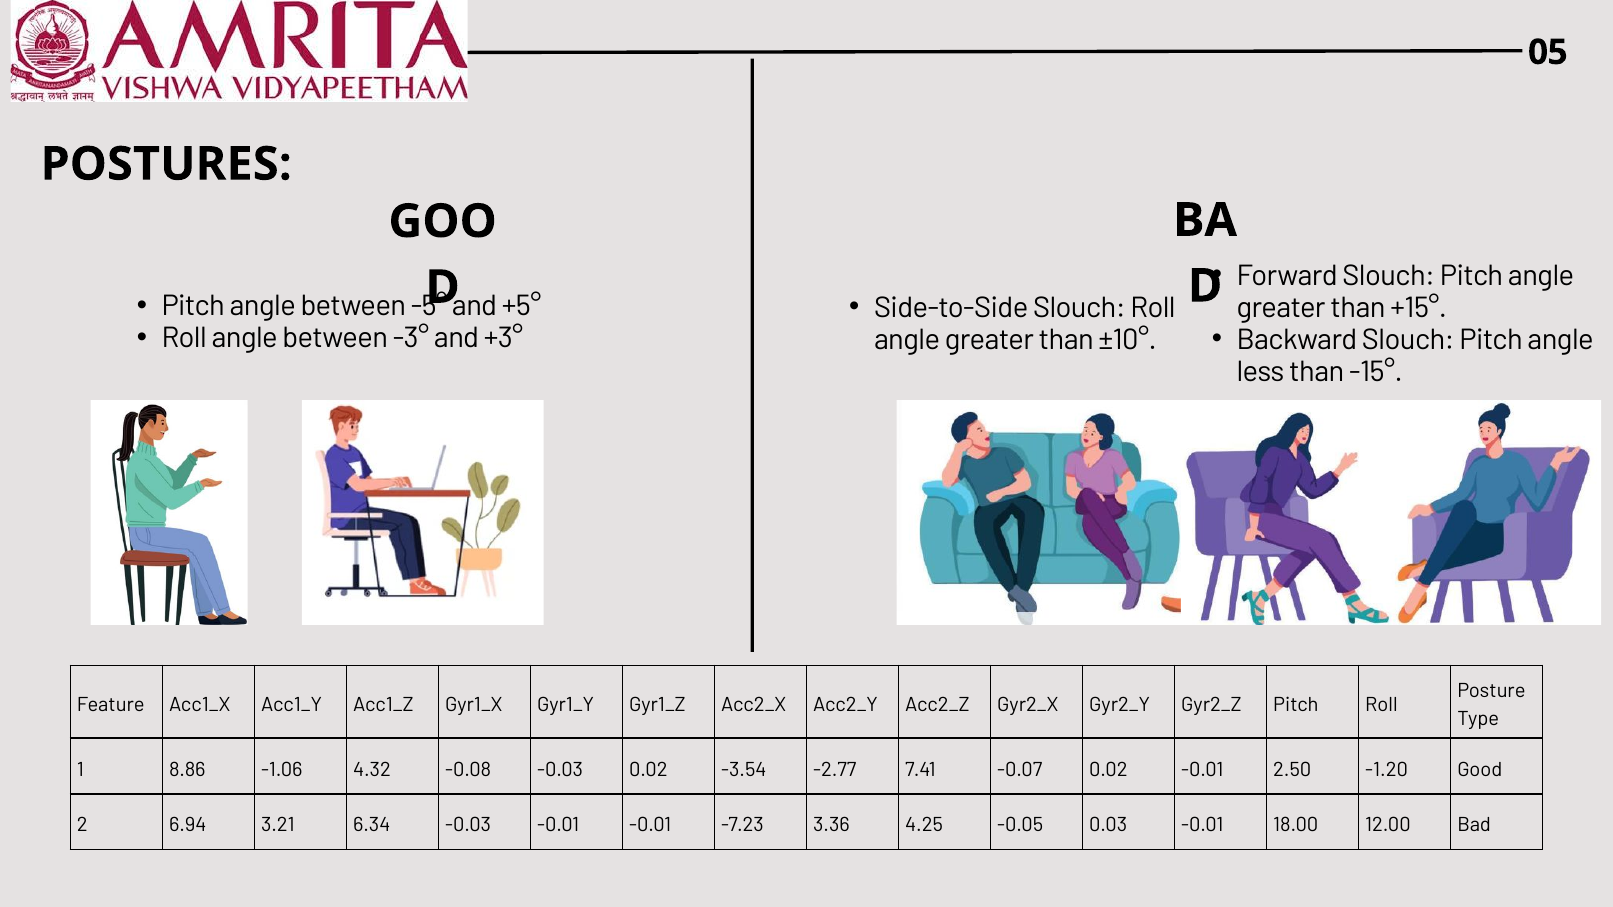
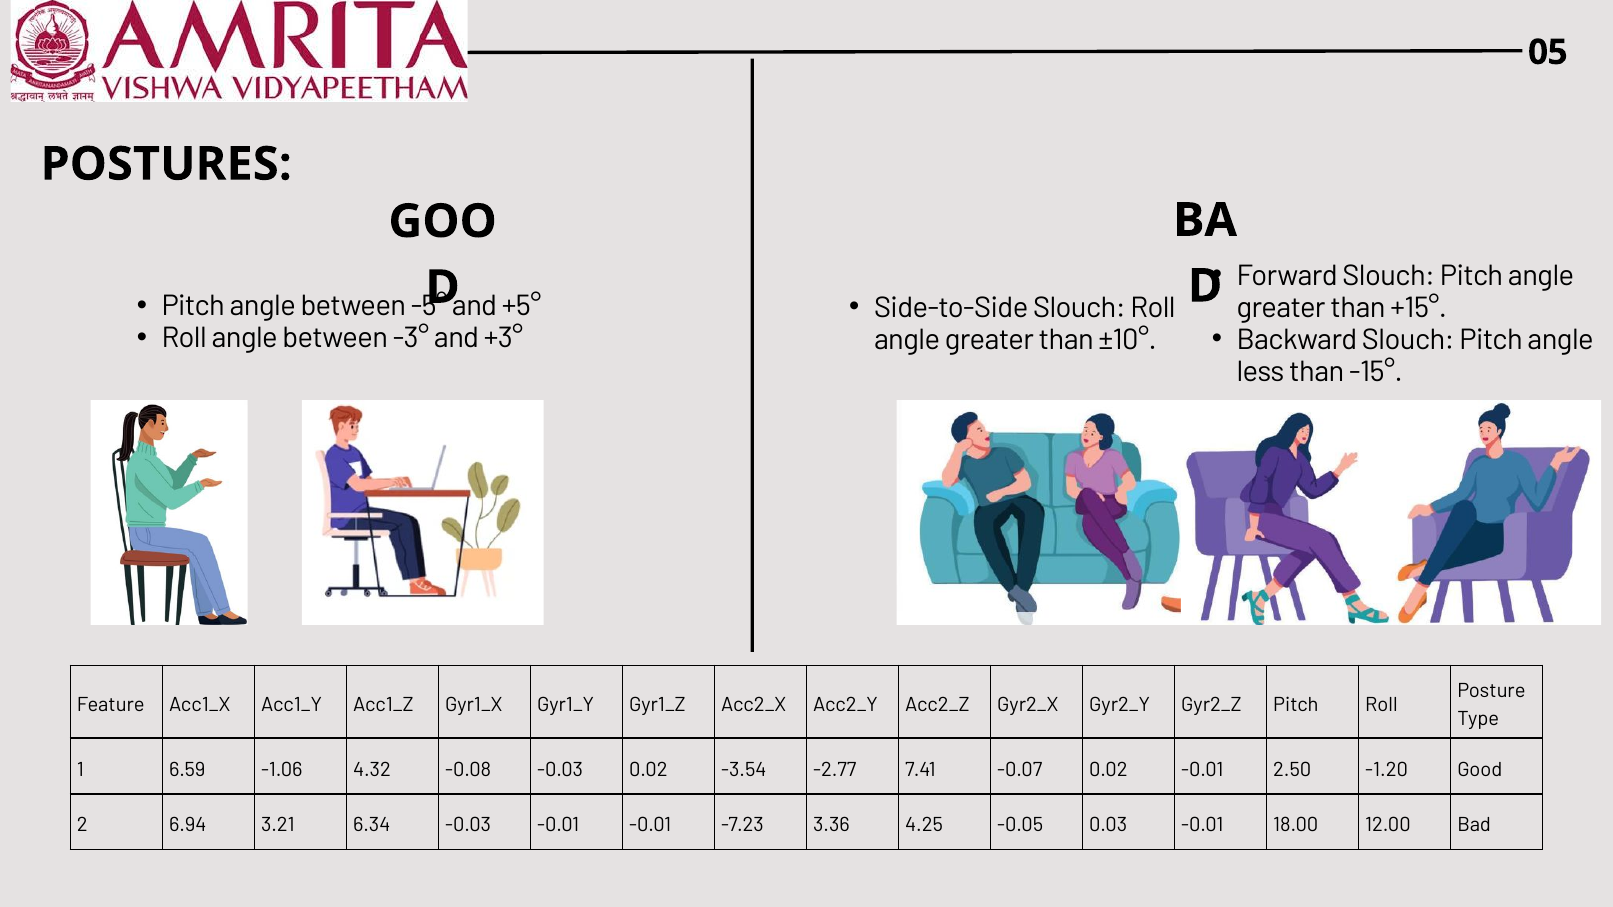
8.86: 8.86 -> 6.59
